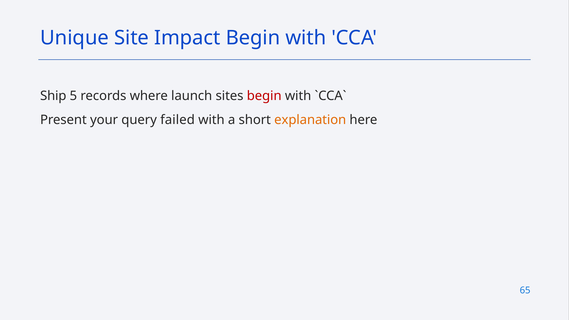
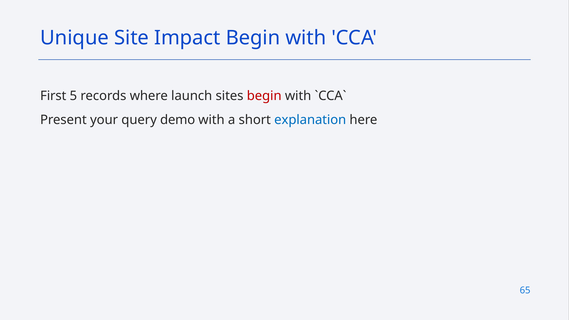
Ship: Ship -> First
failed: failed -> demo
explanation colour: orange -> blue
